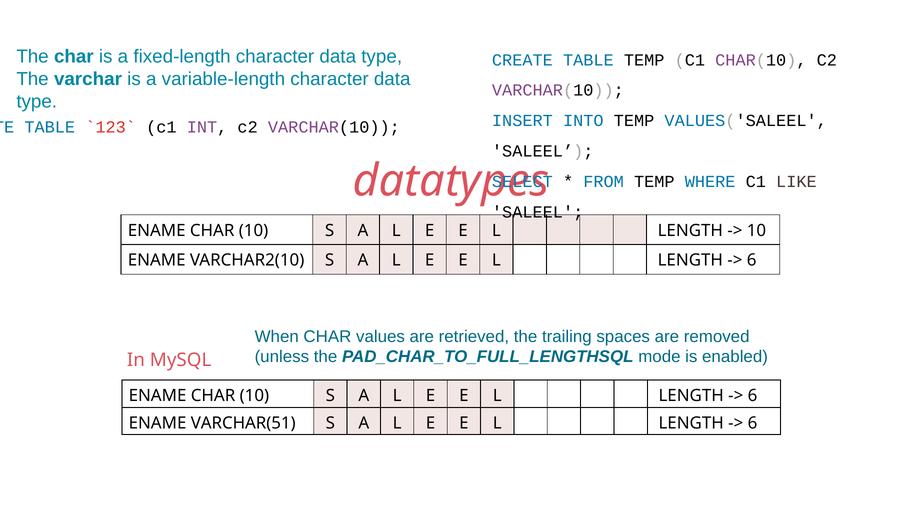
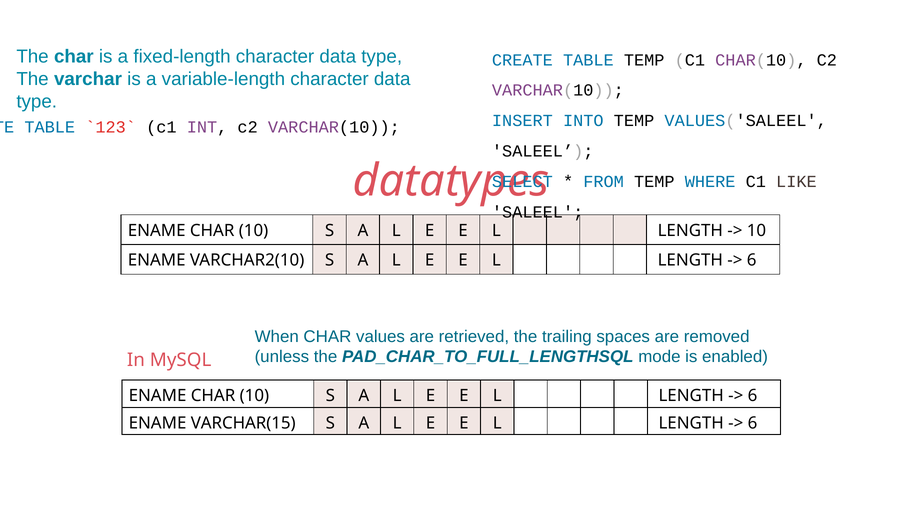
VARCHAR(51: VARCHAR(51 -> VARCHAR(15
